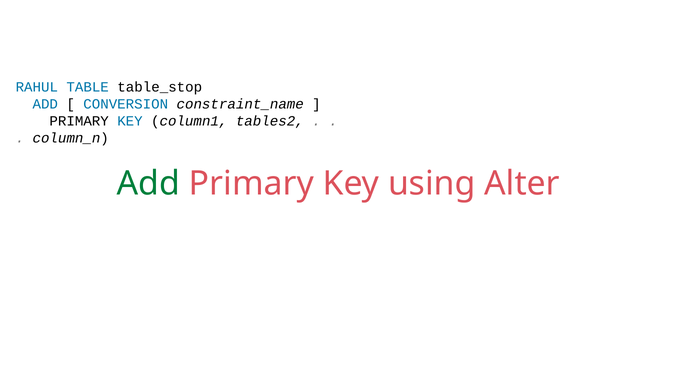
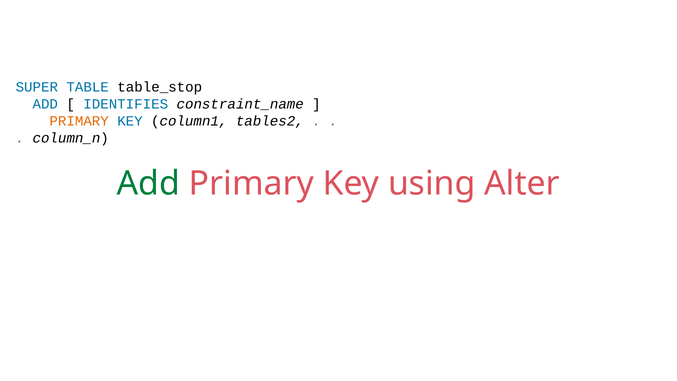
RAHUL: RAHUL -> SUPER
CONVERSION: CONVERSION -> IDENTIFIES
PRIMARY at (79, 121) colour: black -> orange
